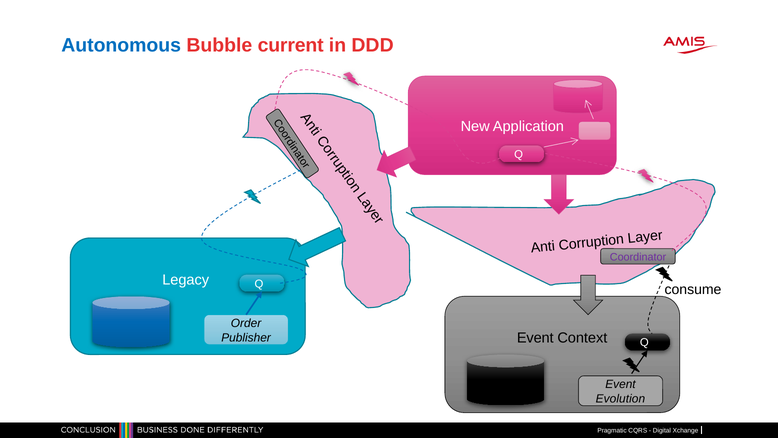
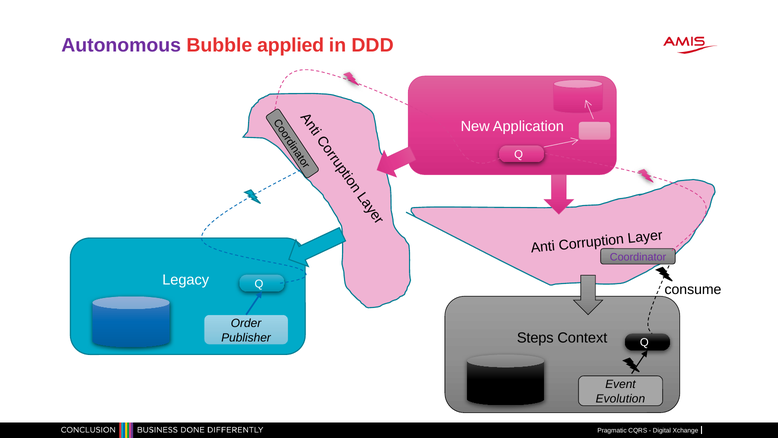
Autonomous colour: blue -> purple
current: current -> applied
Event at (535, 338): Event -> Steps
